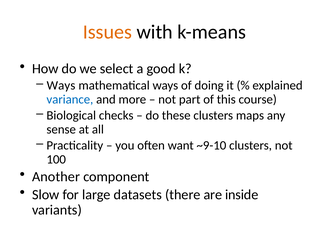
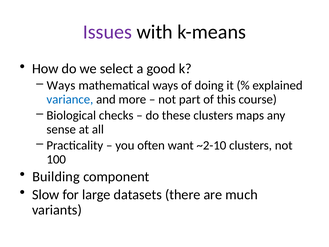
Issues colour: orange -> purple
~9-10: ~9-10 -> ~2-10
Another: Another -> Building
inside: inside -> much
